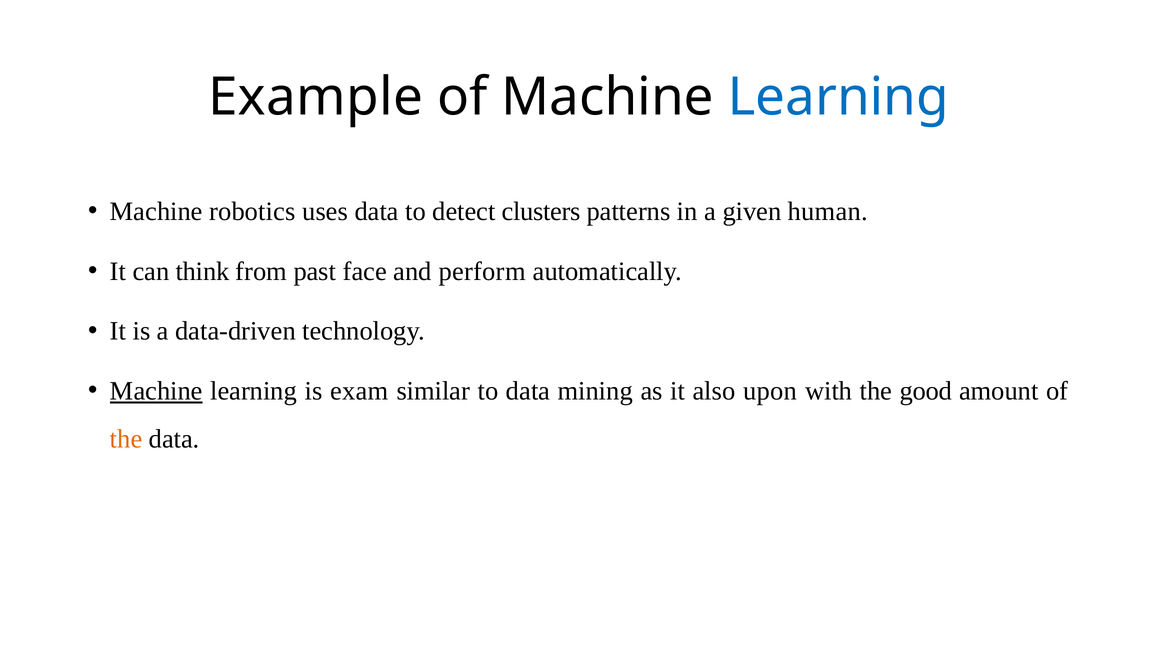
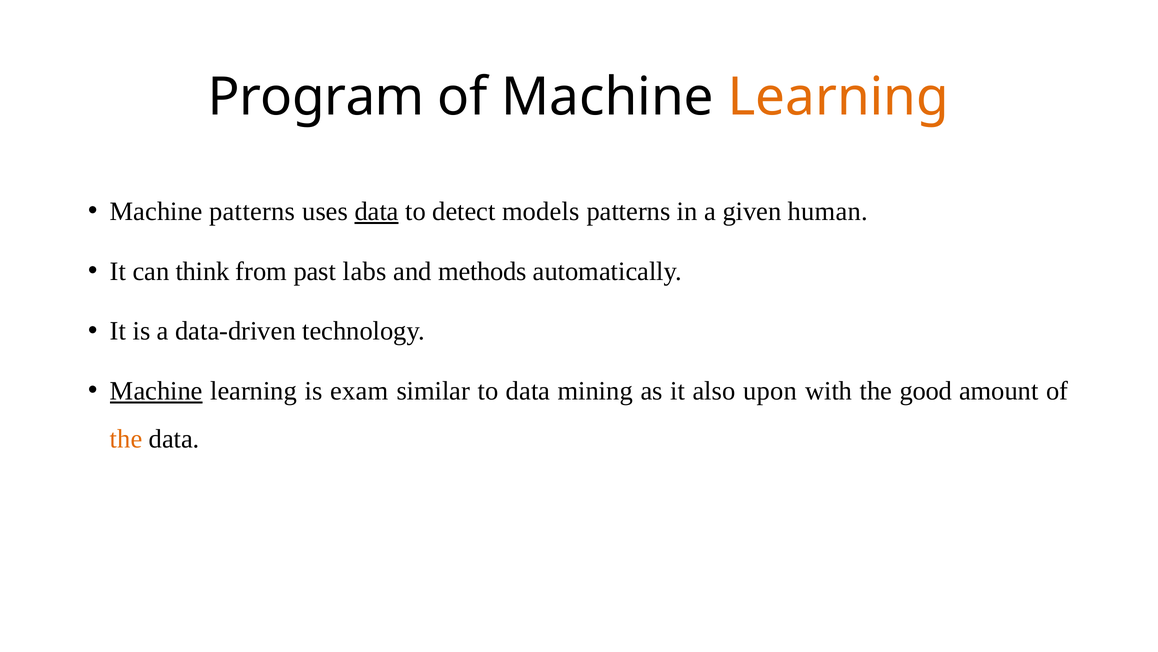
Example: Example -> Program
Learning at (838, 97) colour: blue -> orange
Machine robotics: robotics -> patterns
data at (377, 211) underline: none -> present
clusters: clusters -> models
face: face -> labs
perform: perform -> methods
